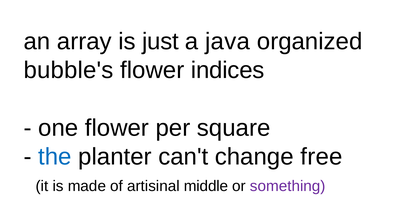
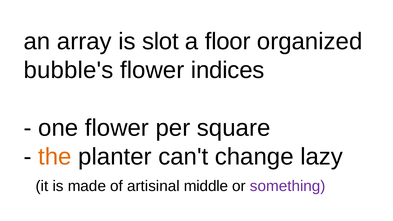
just: just -> slot
java: java -> floor
the colour: blue -> orange
free: free -> lazy
